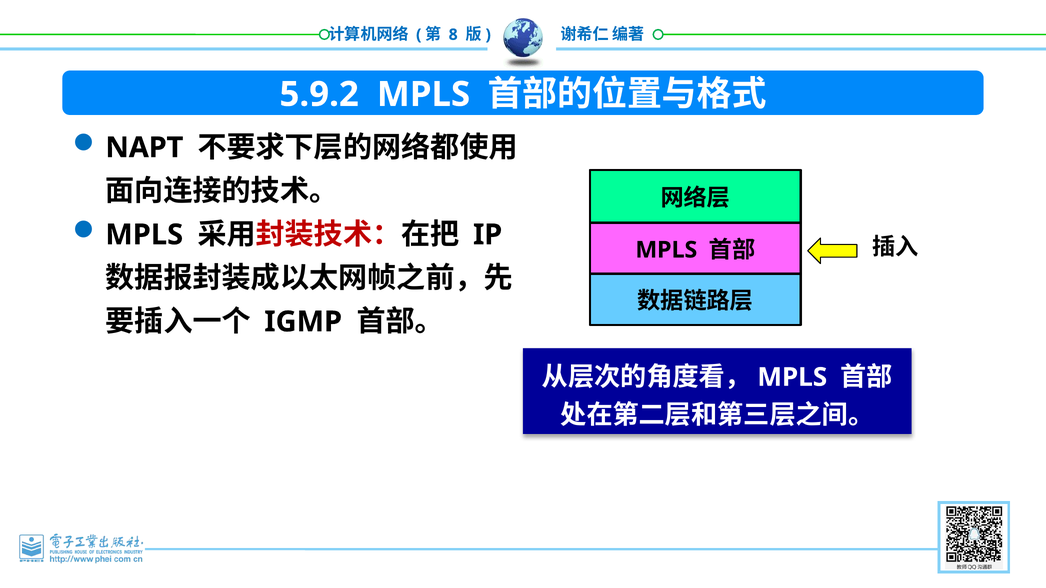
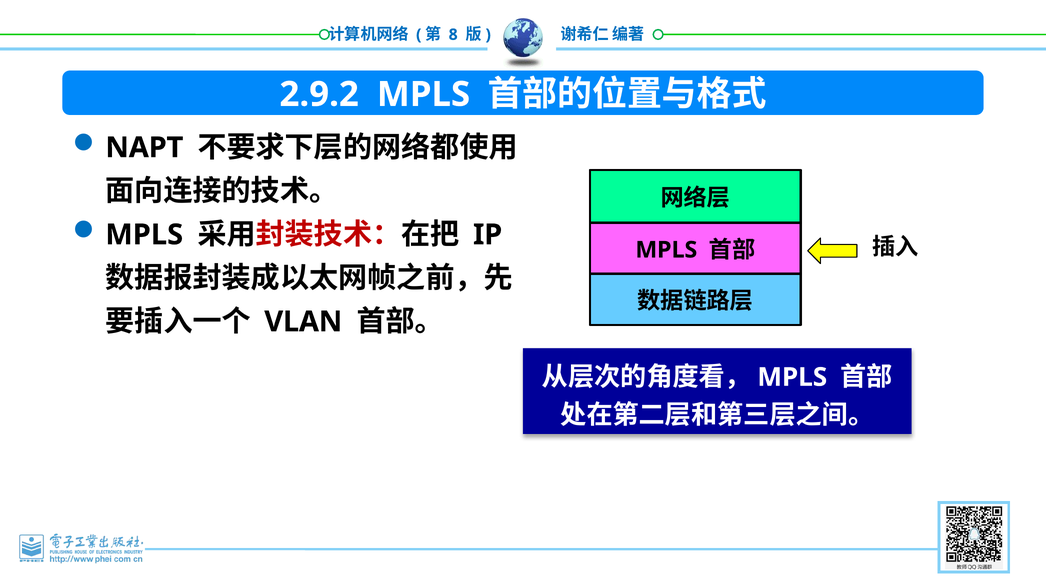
5.9.2: 5.9.2 -> 2.9.2
IGMP: IGMP -> VLAN
